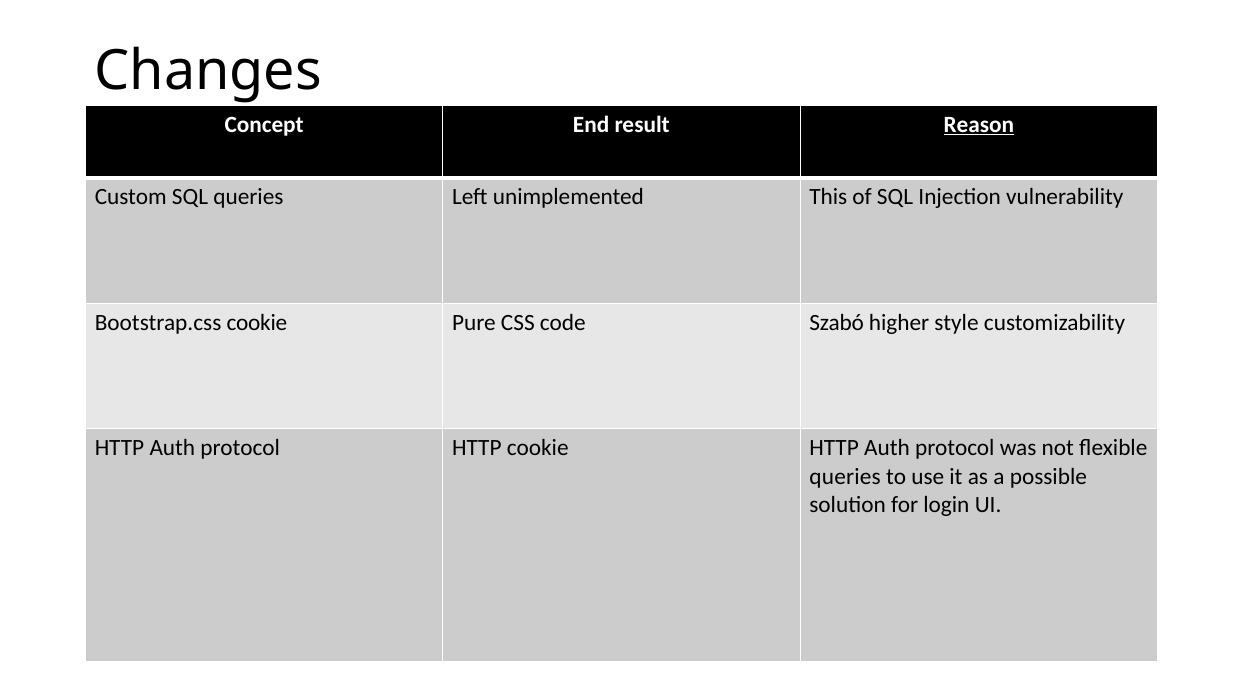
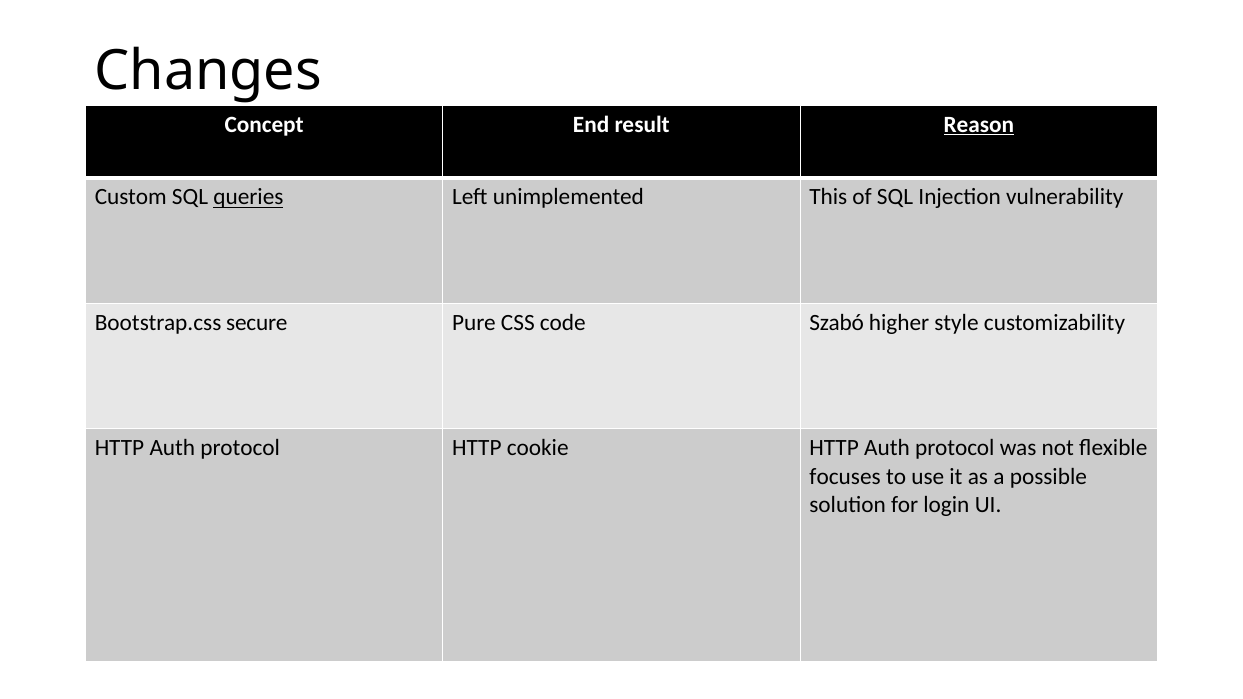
queries at (248, 197) underline: none -> present
Bootstrap.css cookie: cookie -> secure
queries at (845, 477): queries -> focuses
